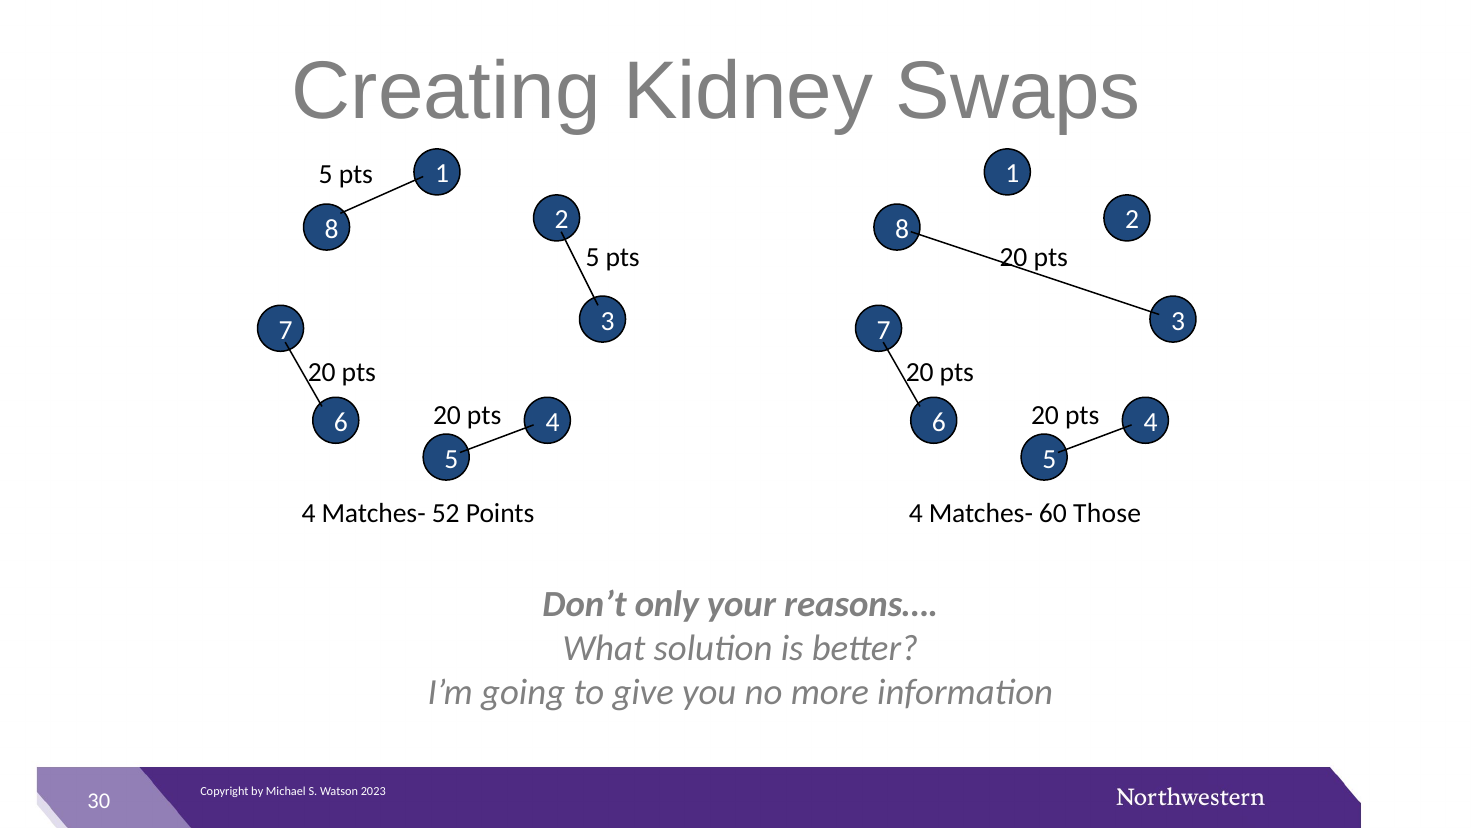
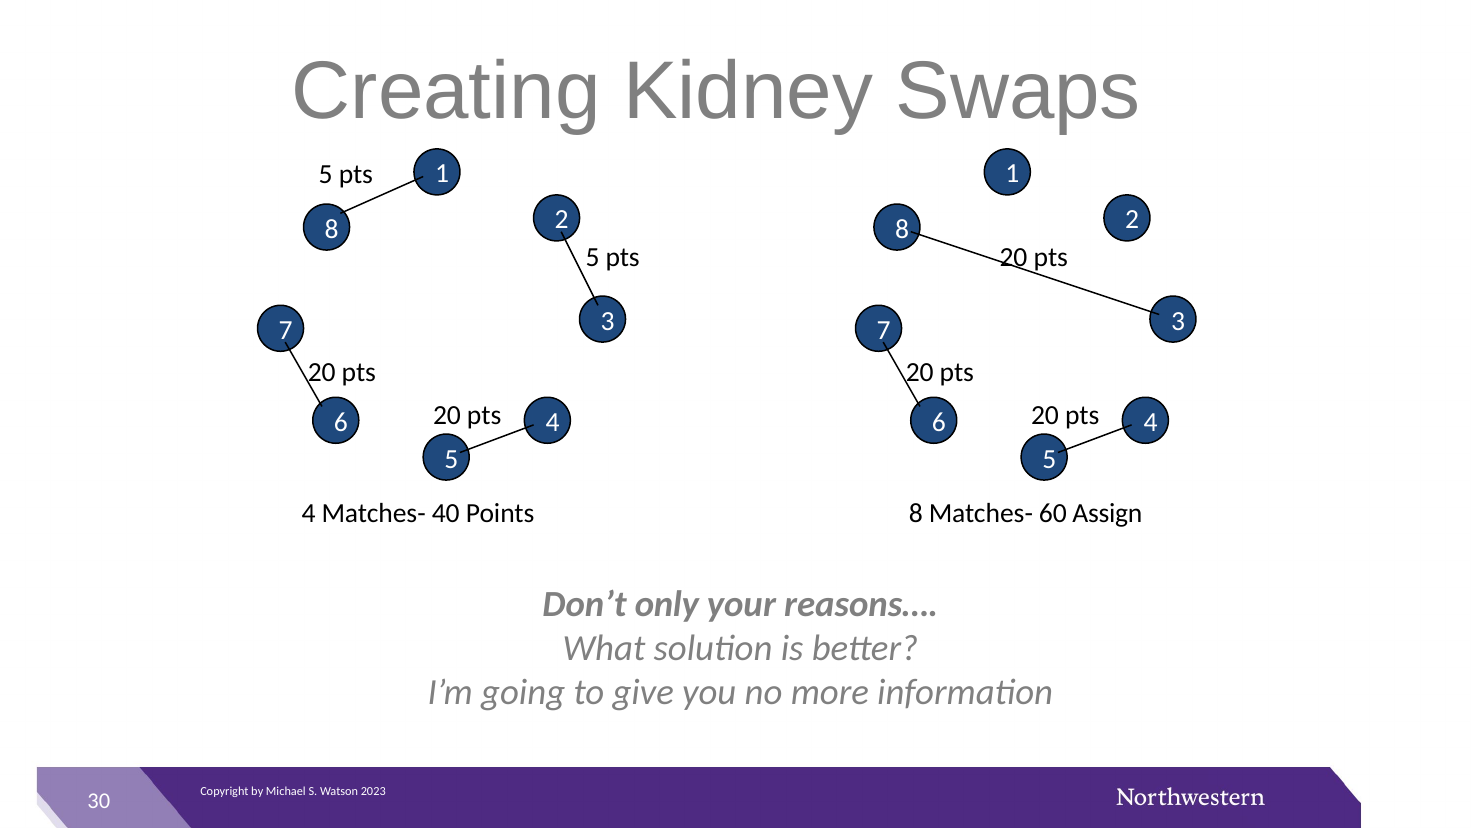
52: 52 -> 40
Points 4: 4 -> 8
Those: Those -> Assign
